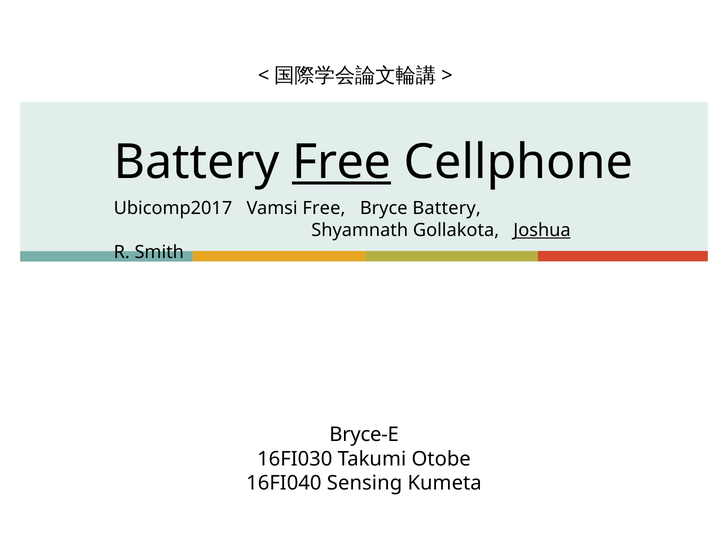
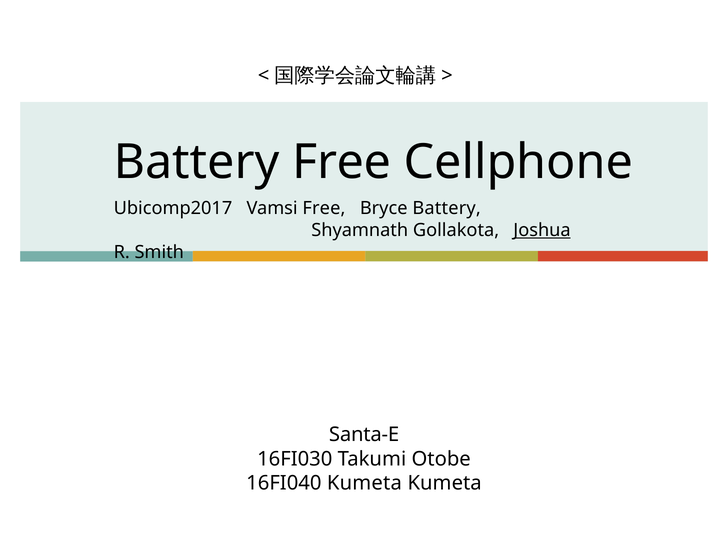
Free at (342, 162) underline: present -> none
Bryce-E: Bryce-E -> Santa-E
16FI040 Sensing: Sensing -> Kumeta
